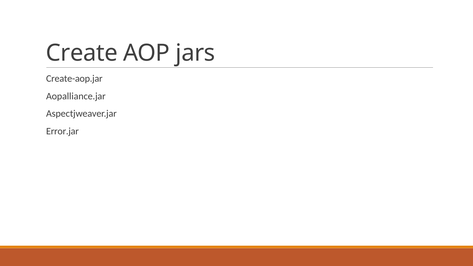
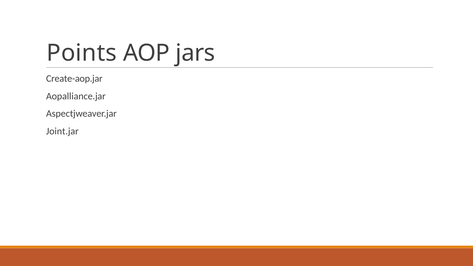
Create: Create -> Points
Error.jar: Error.jar -> Joint.jar
